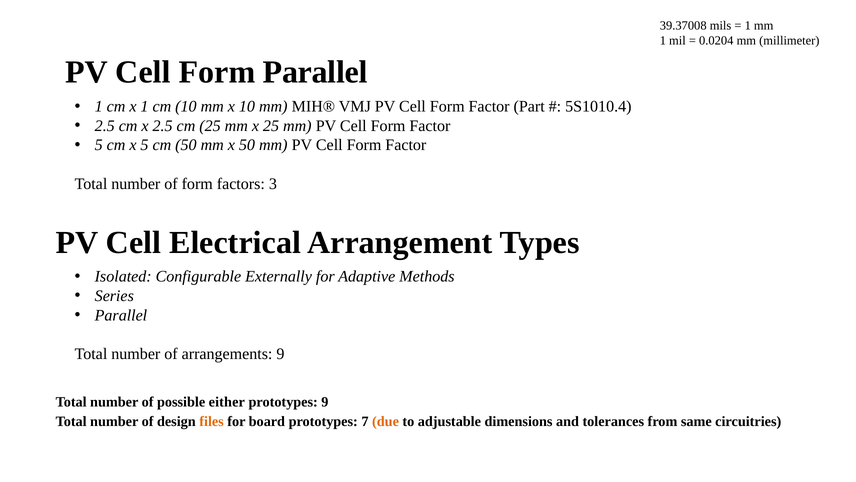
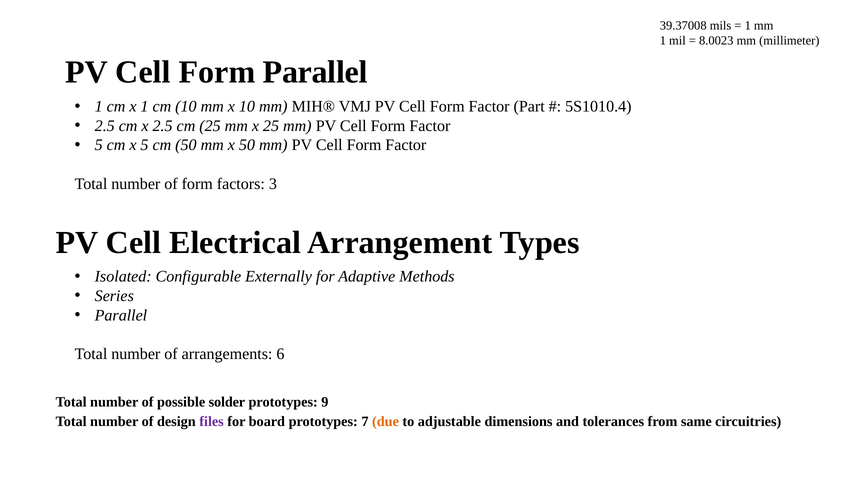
0.0204: 0.0204 -> 8.0023
arrangements 9: 9 -> 6
either: either -> solder
files colour: orange -> purple
